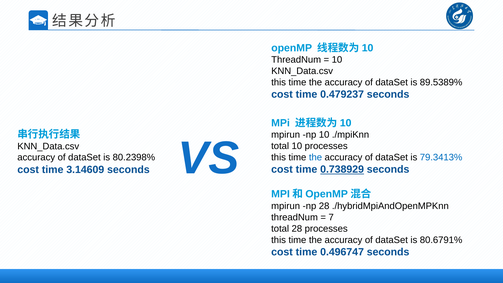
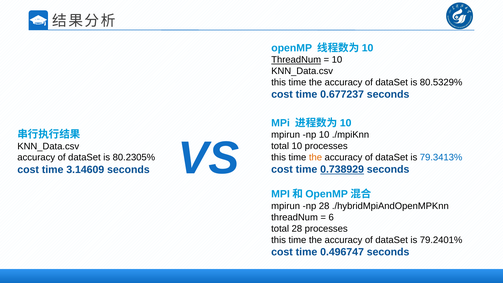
ThreadNum at (296, 60) underline: none -> present
89.5389%: 89.5389% -> 80.5329%
0.479237: 0.479237 -> 0.677237
the at (315, 157) colour: blue -> orange
80.2398%: 80.2398% -> 80.2305%
7: 7 -> 6
80.6791%: 80.6791% -> 79.2401%
